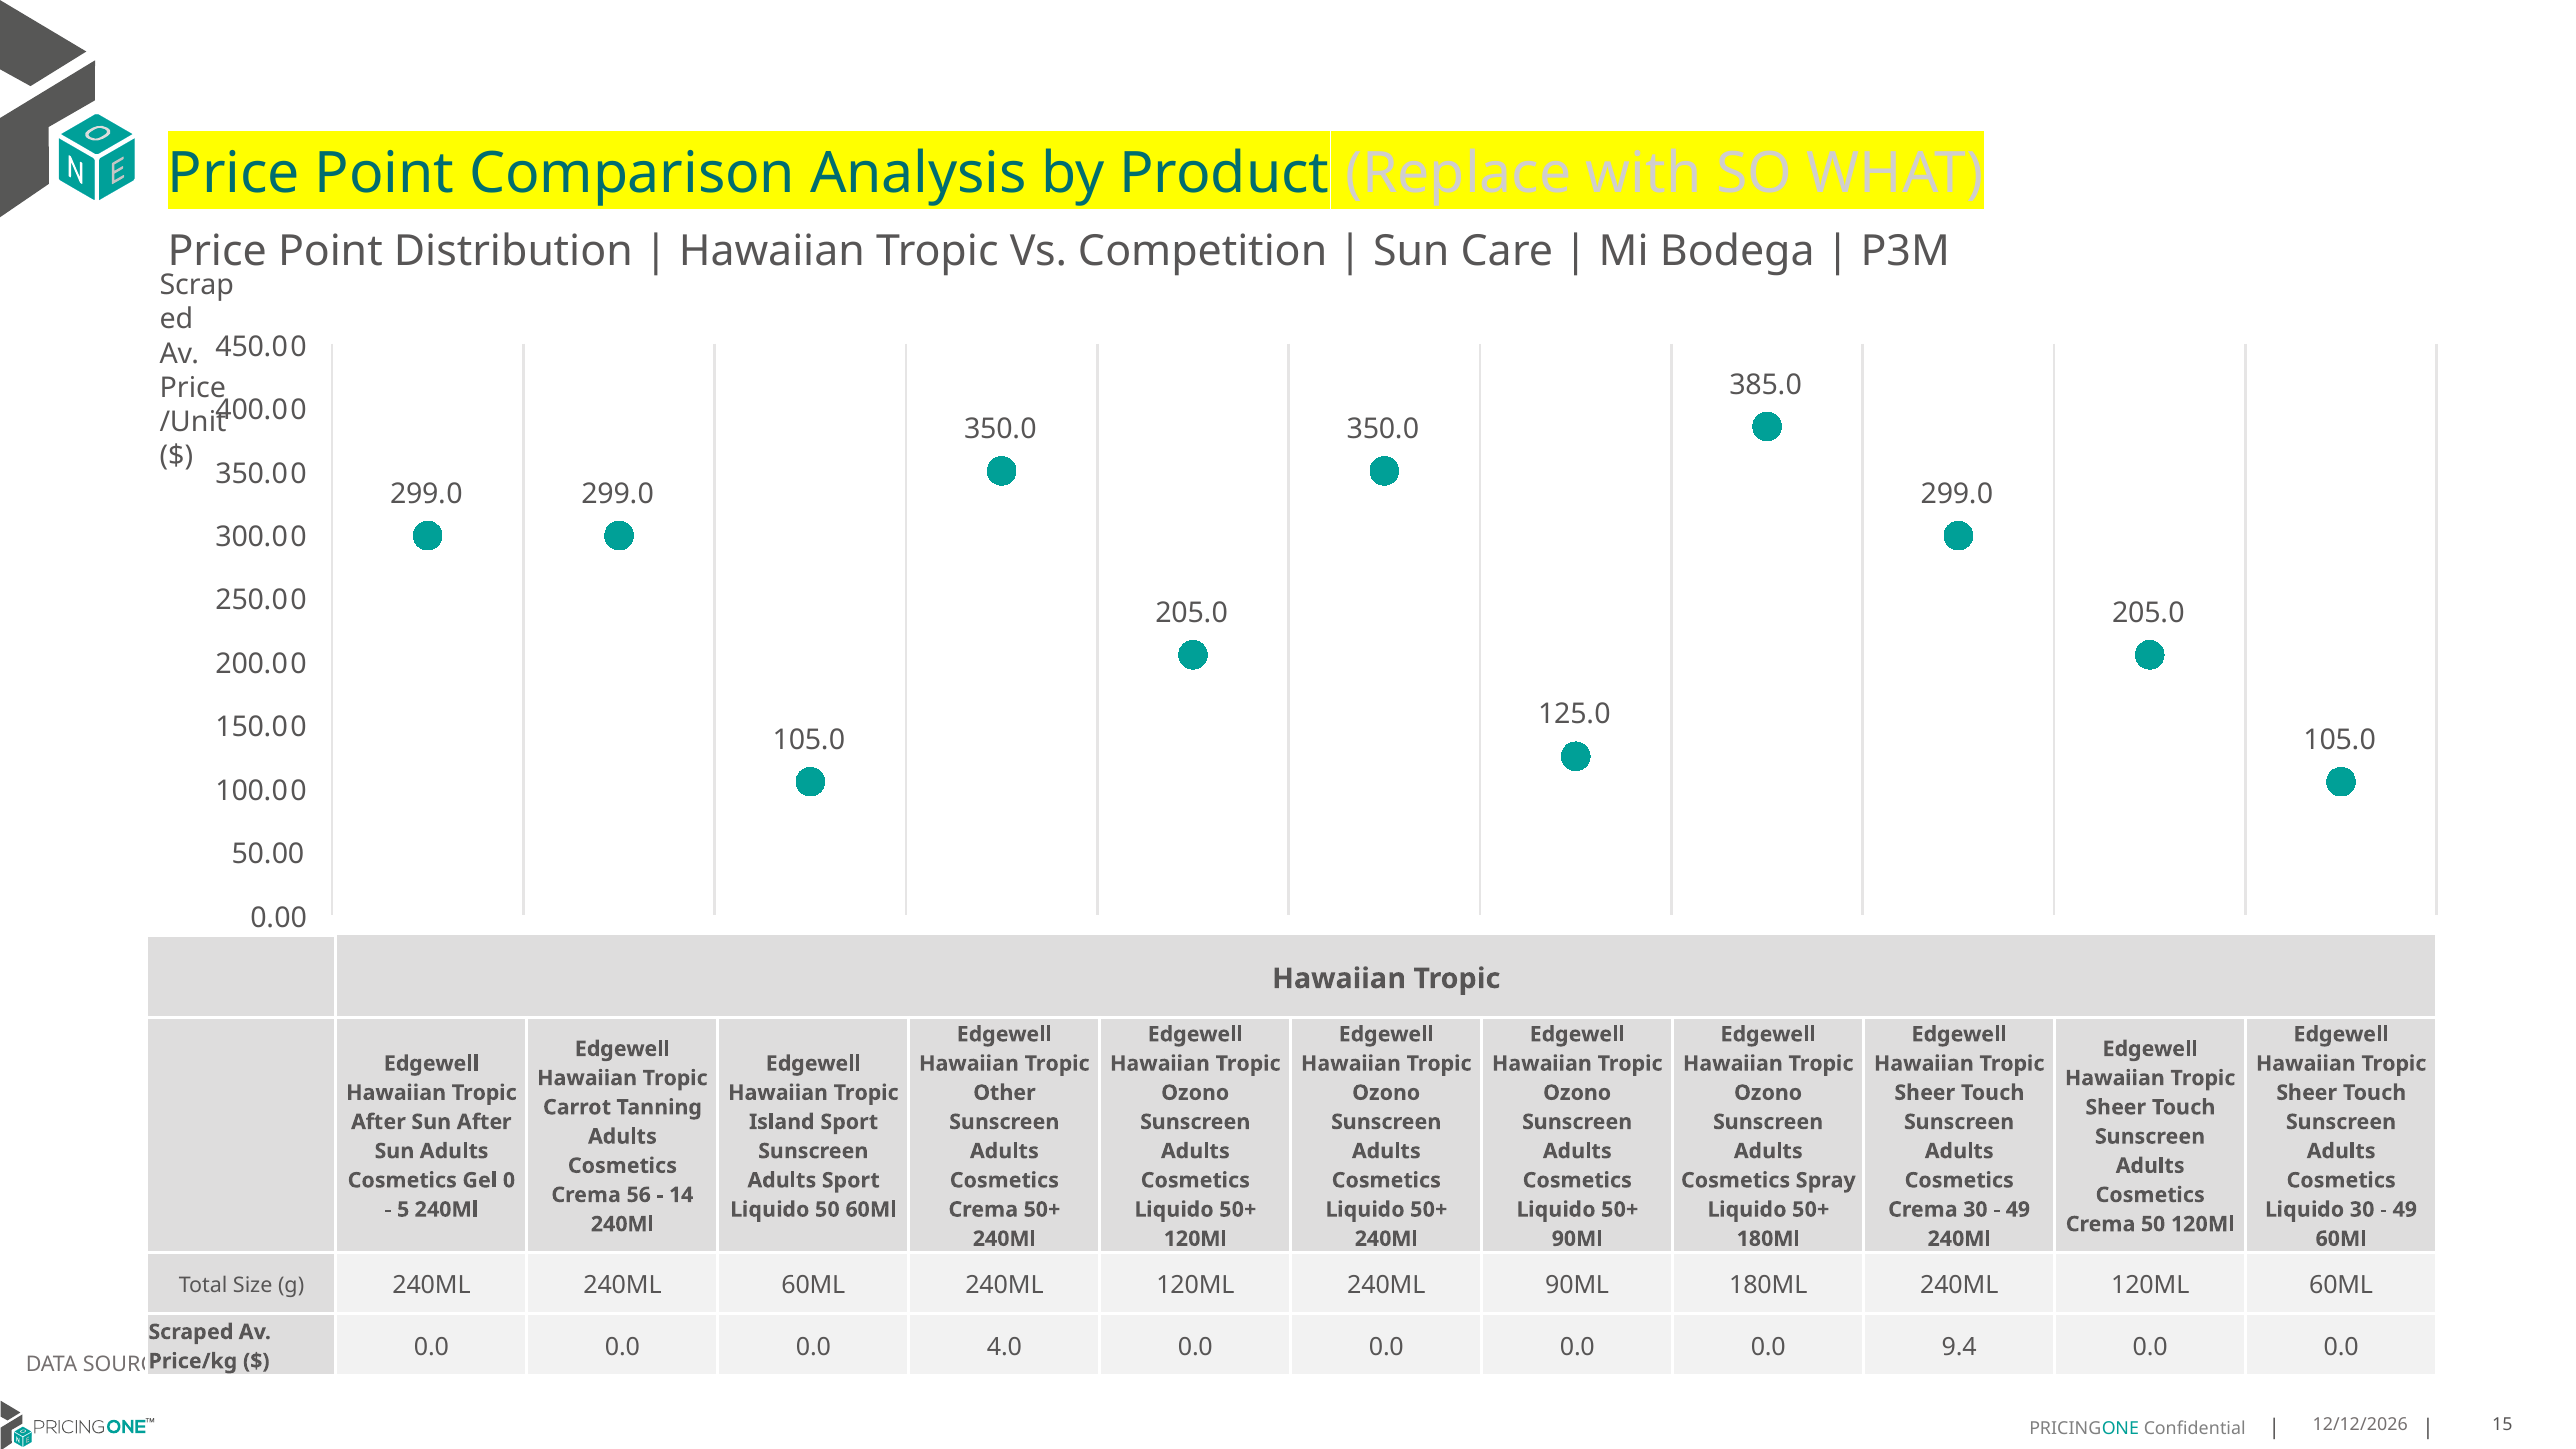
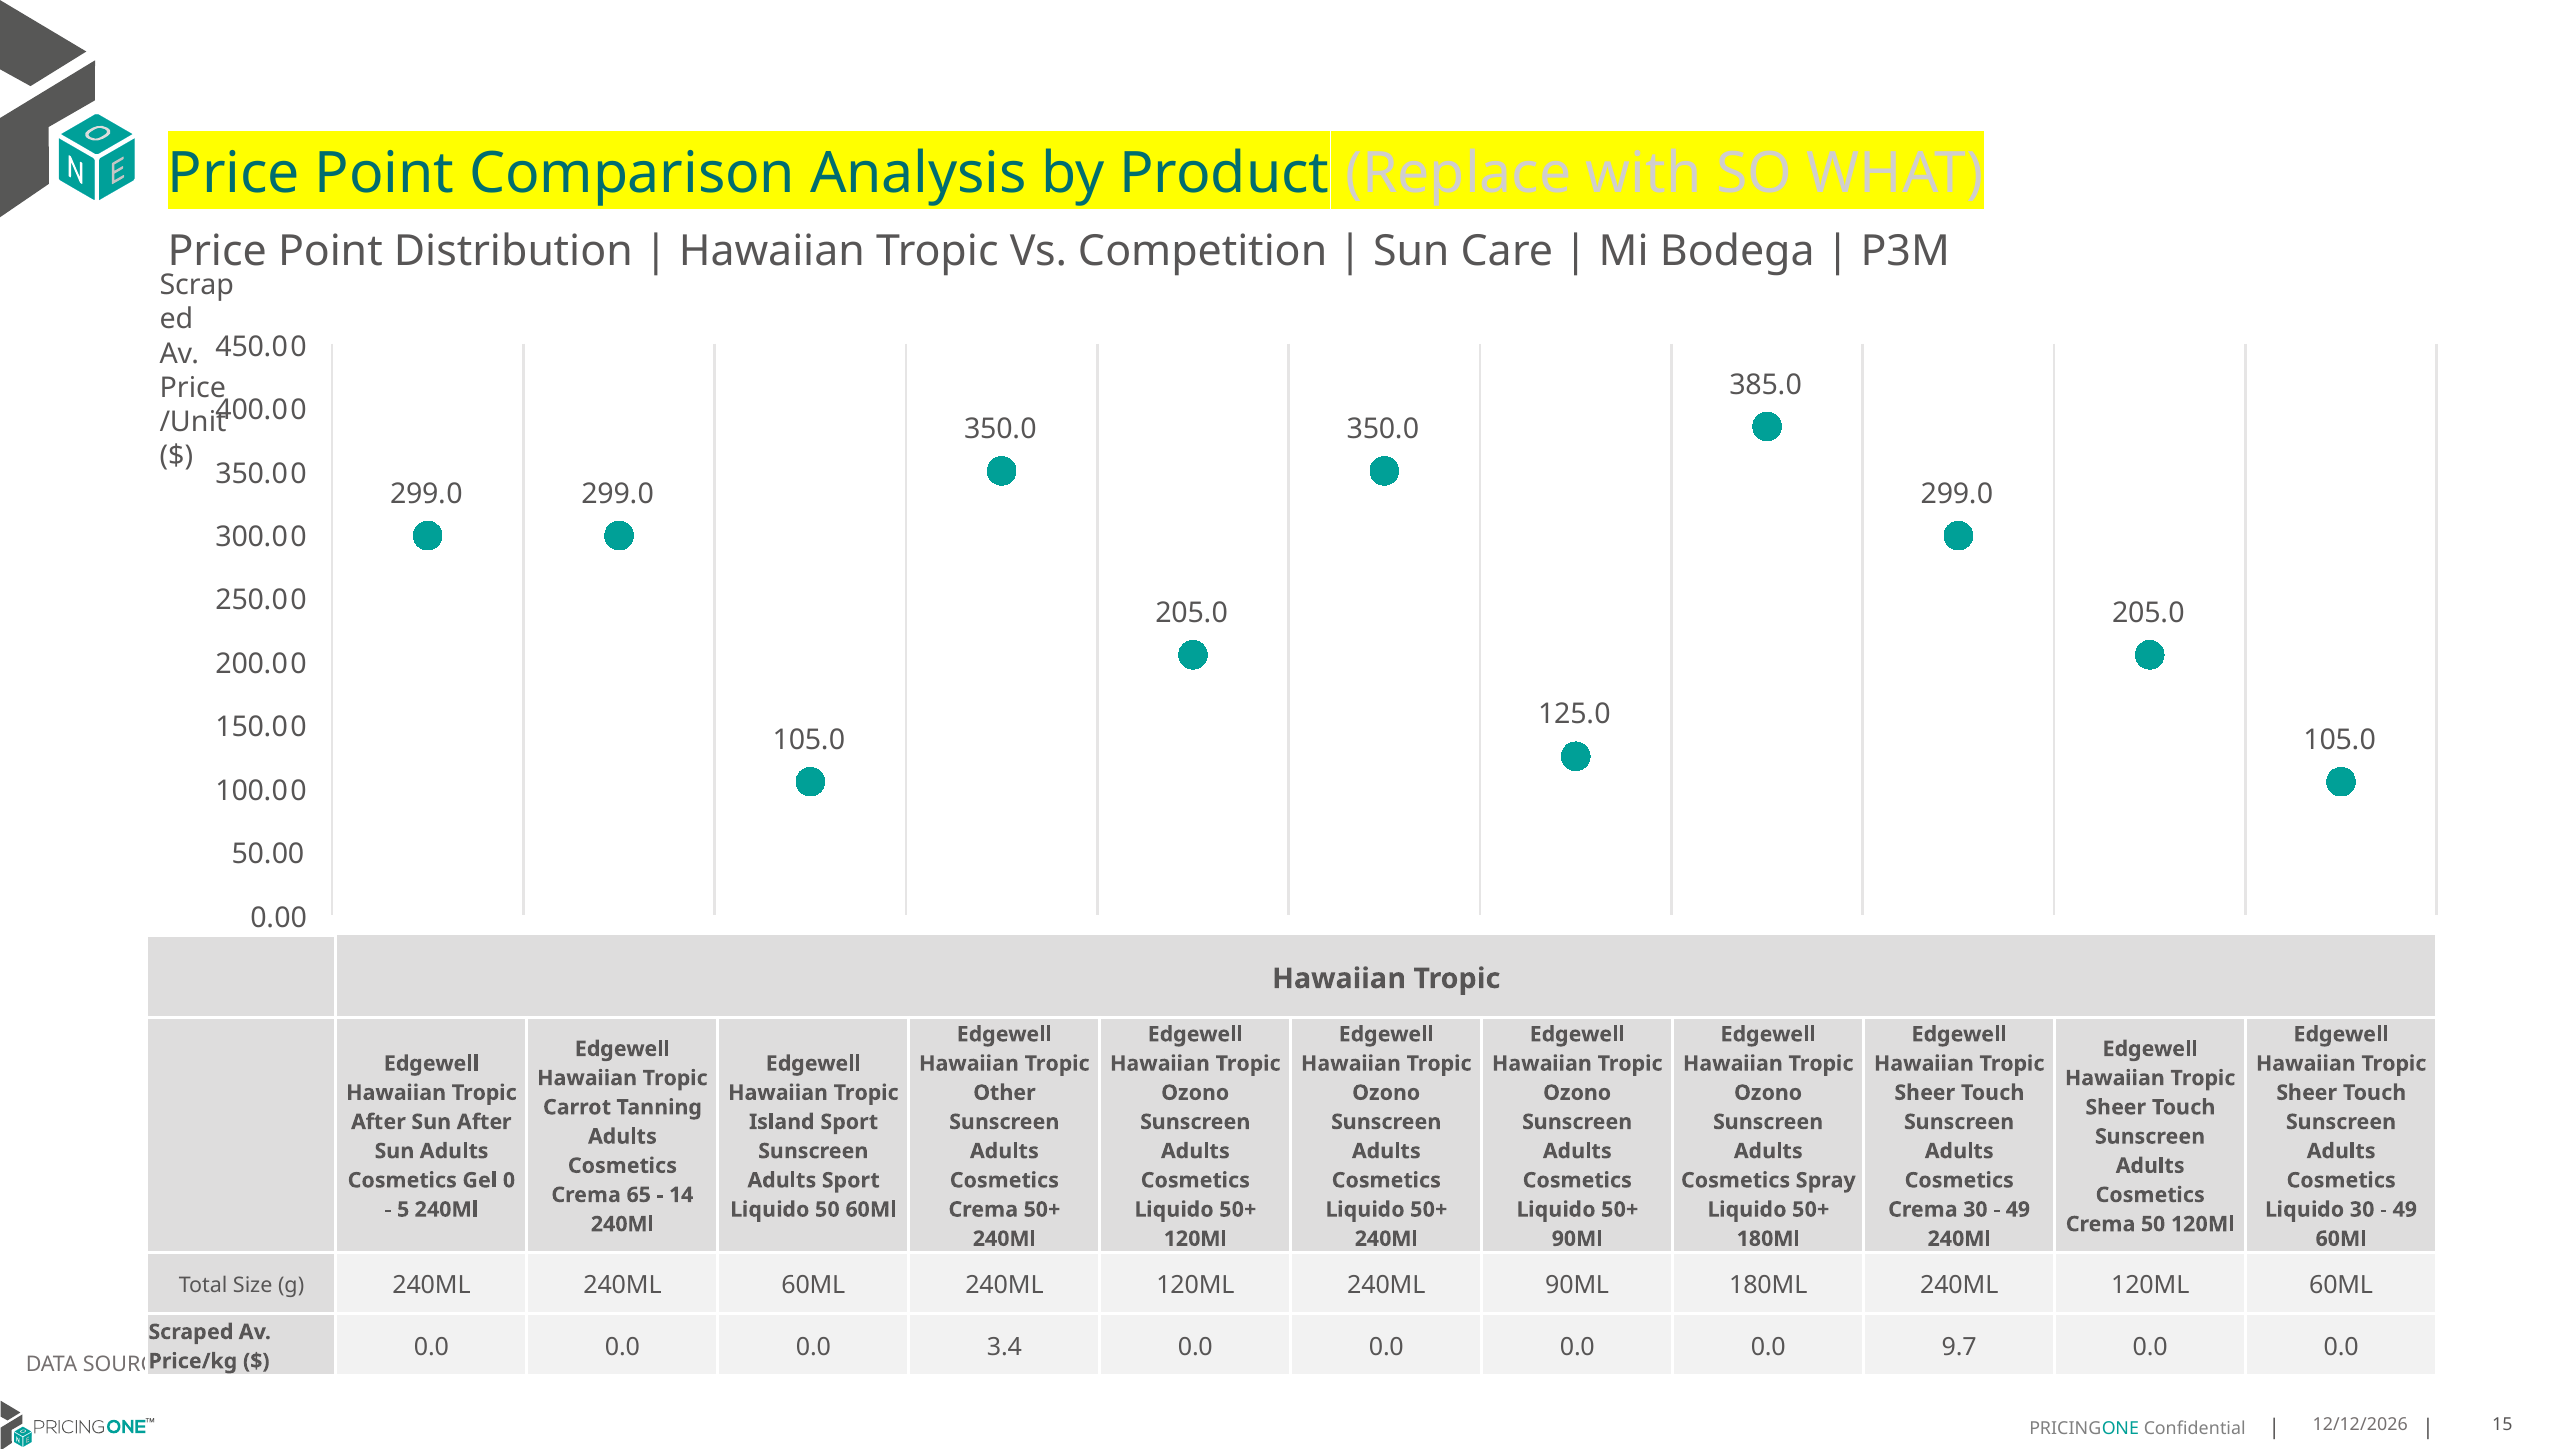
56: 56 -> 65
4.0: 4.0 -> 3.4
9.4: 9.4 -> 9.7
